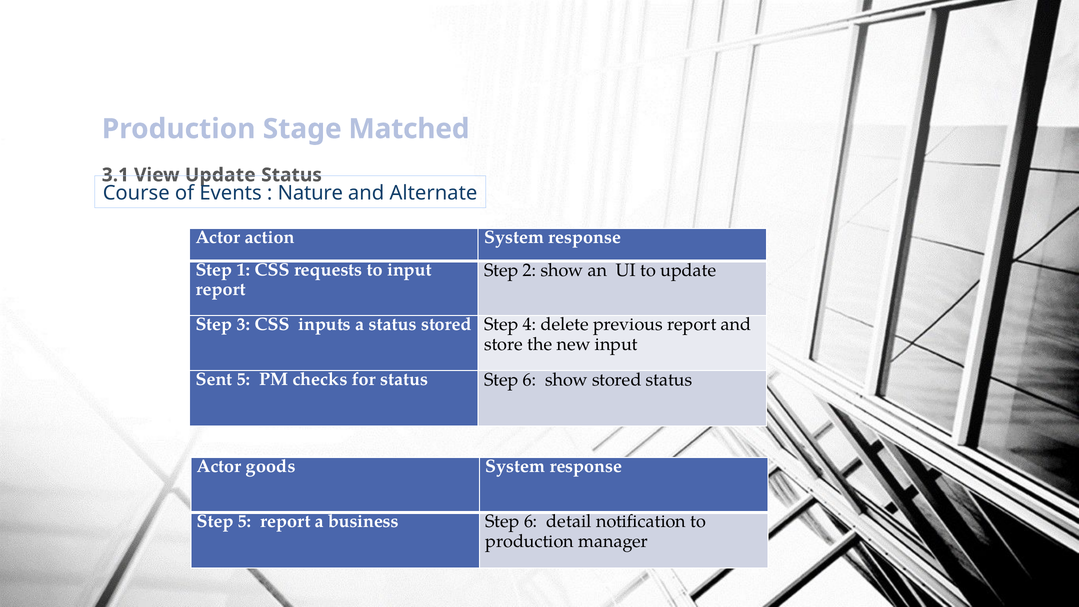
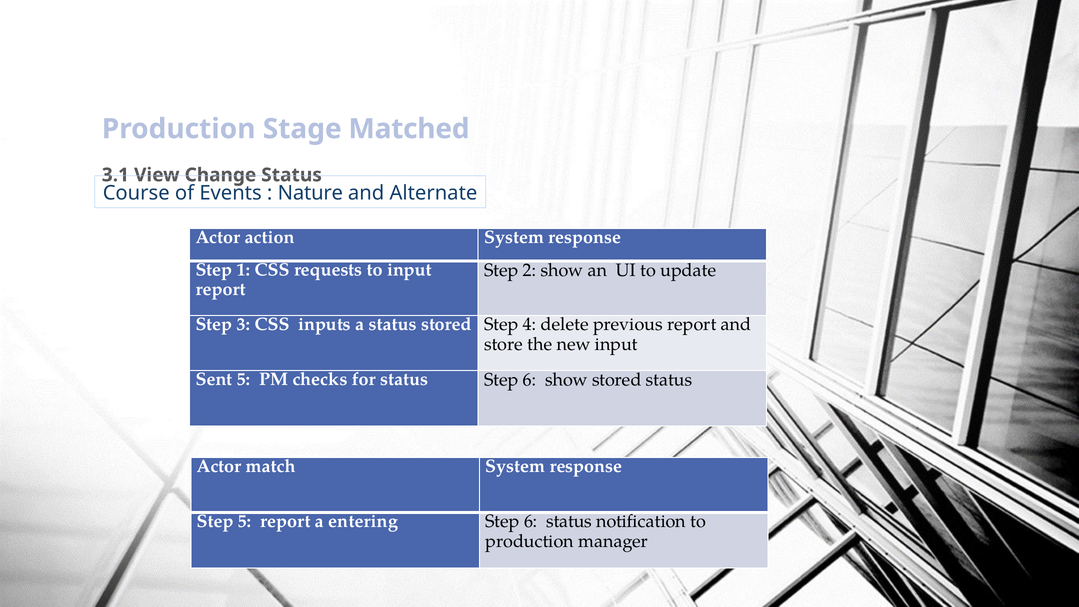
View Update: Update -> Change
goods: goods -> match
business: business -> entering
6 detail: detail -> status
